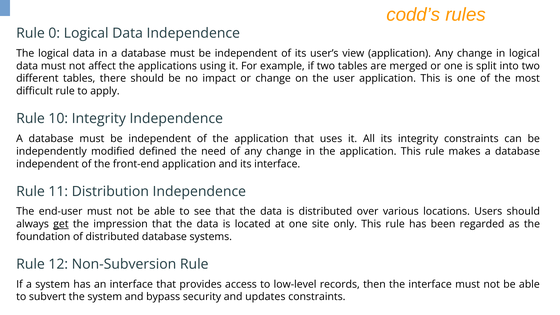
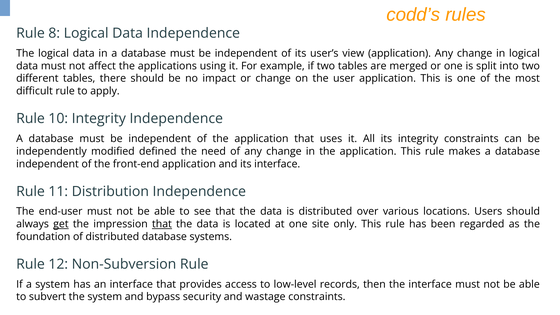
0: 0 -> 8
that at (162, 224) underline: none -> present
updates: updates -> wastage
